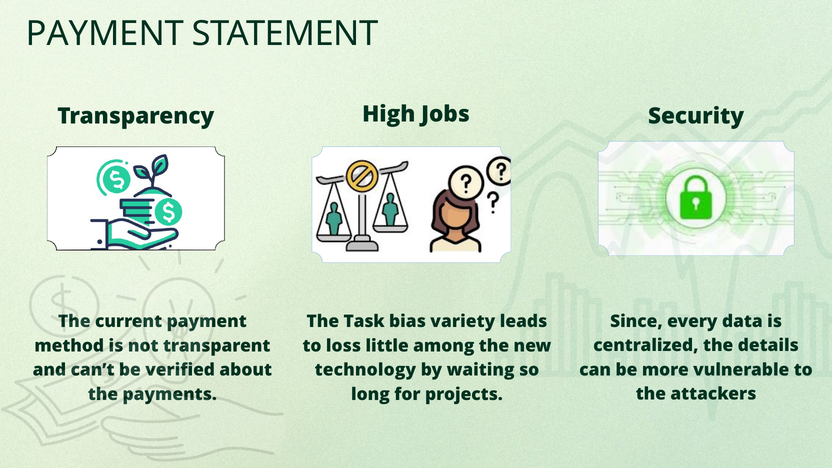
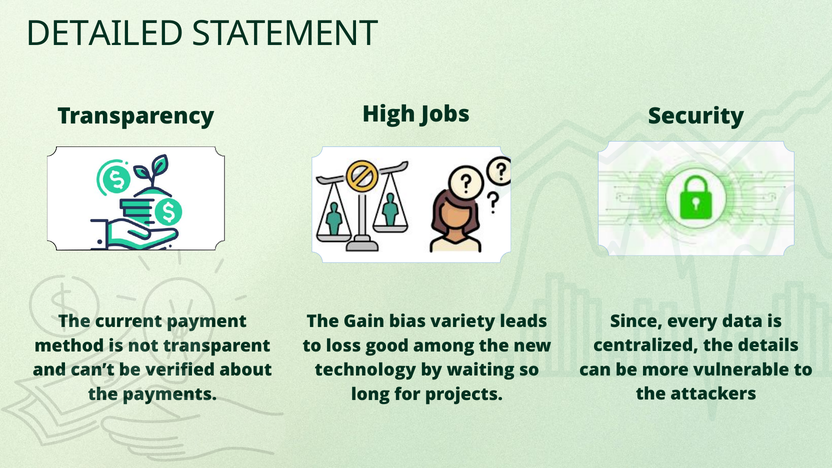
PAYMENT at (105, 34): PAYMENT -> DETAILED
Task: Task -> Gain
little: little -> good
